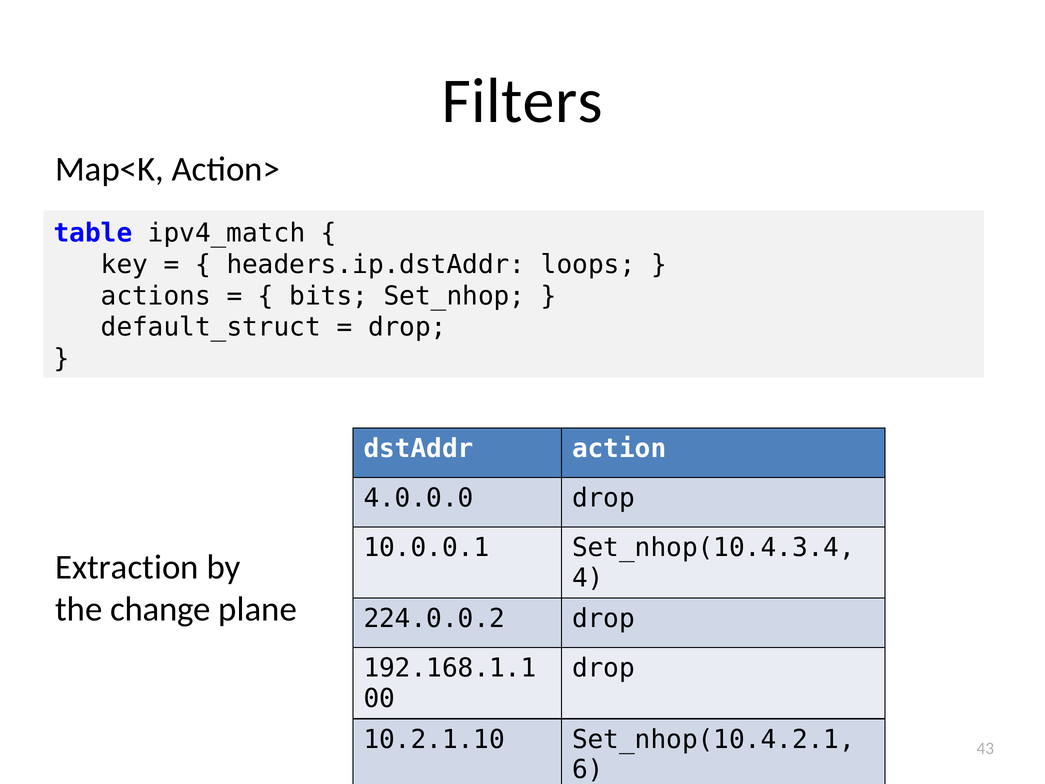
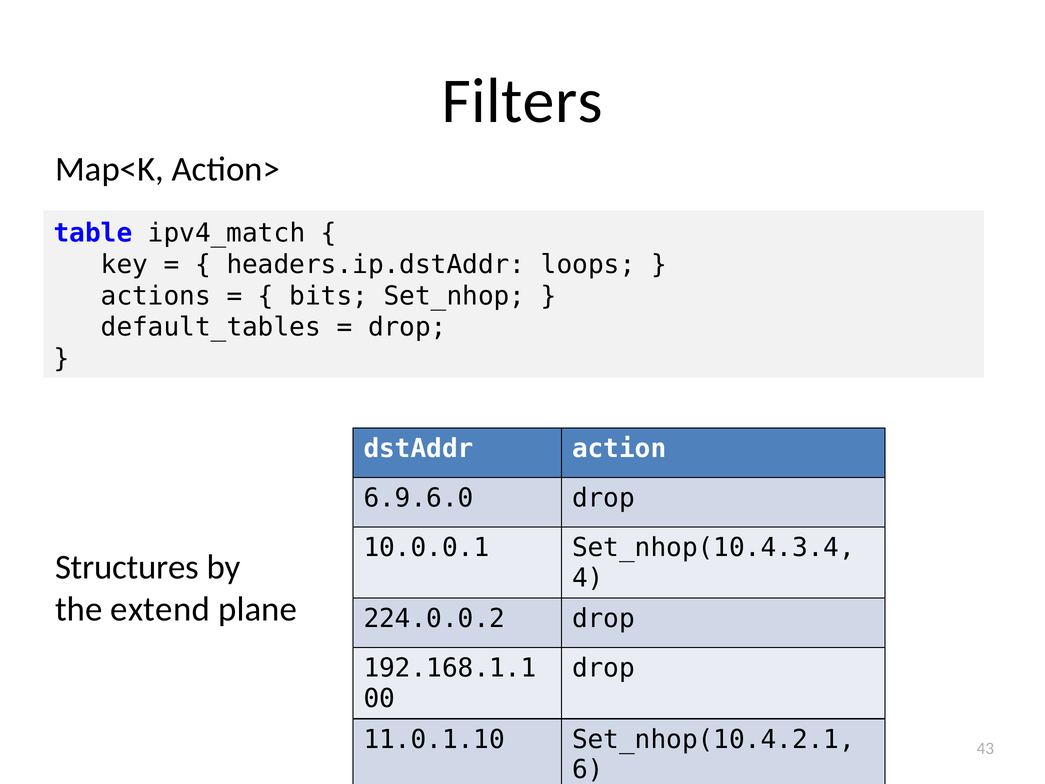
default_struct: default_struct -> default_tables
4.0.0.0: 4.0.0.0 -> 6.9.6.0
Extraction: Extraction -> Structures
change: change -> extend
10.2.1.10: 10.2.1.10 -> 11.0.1.10
